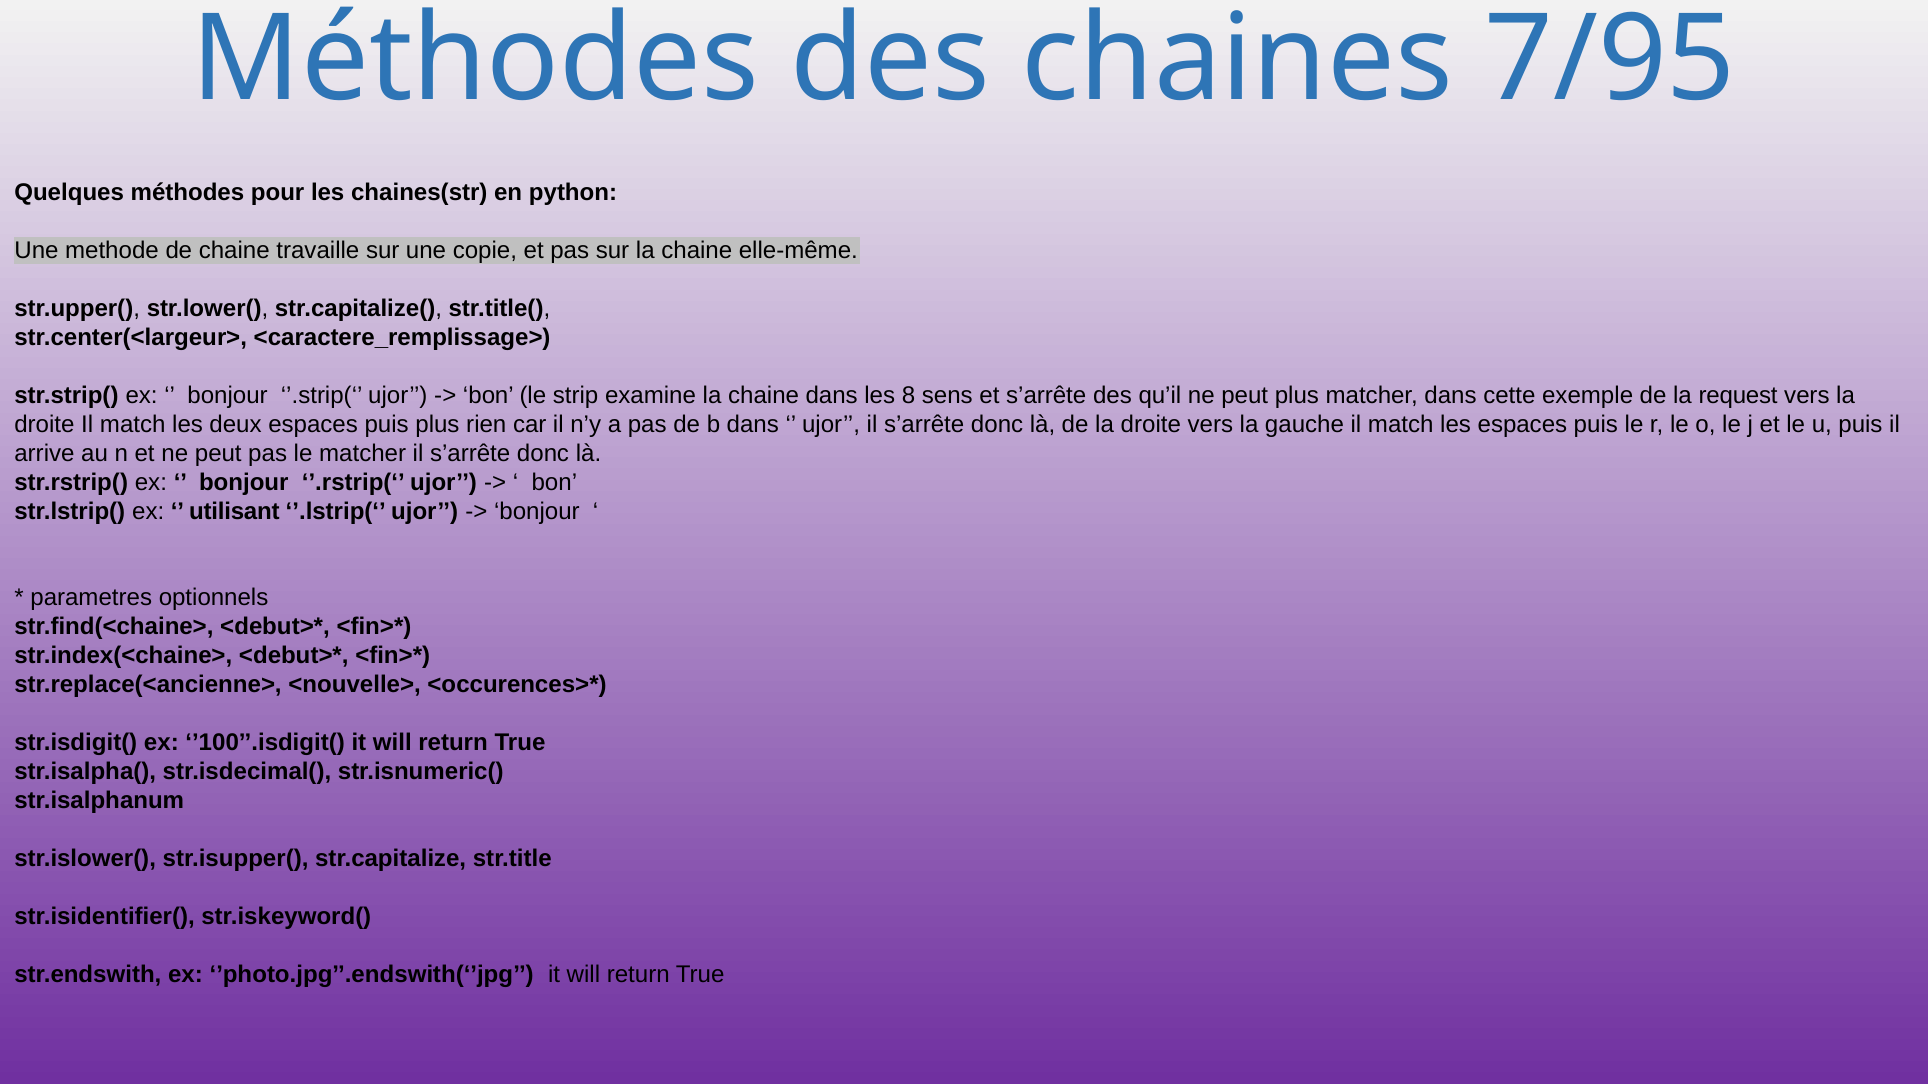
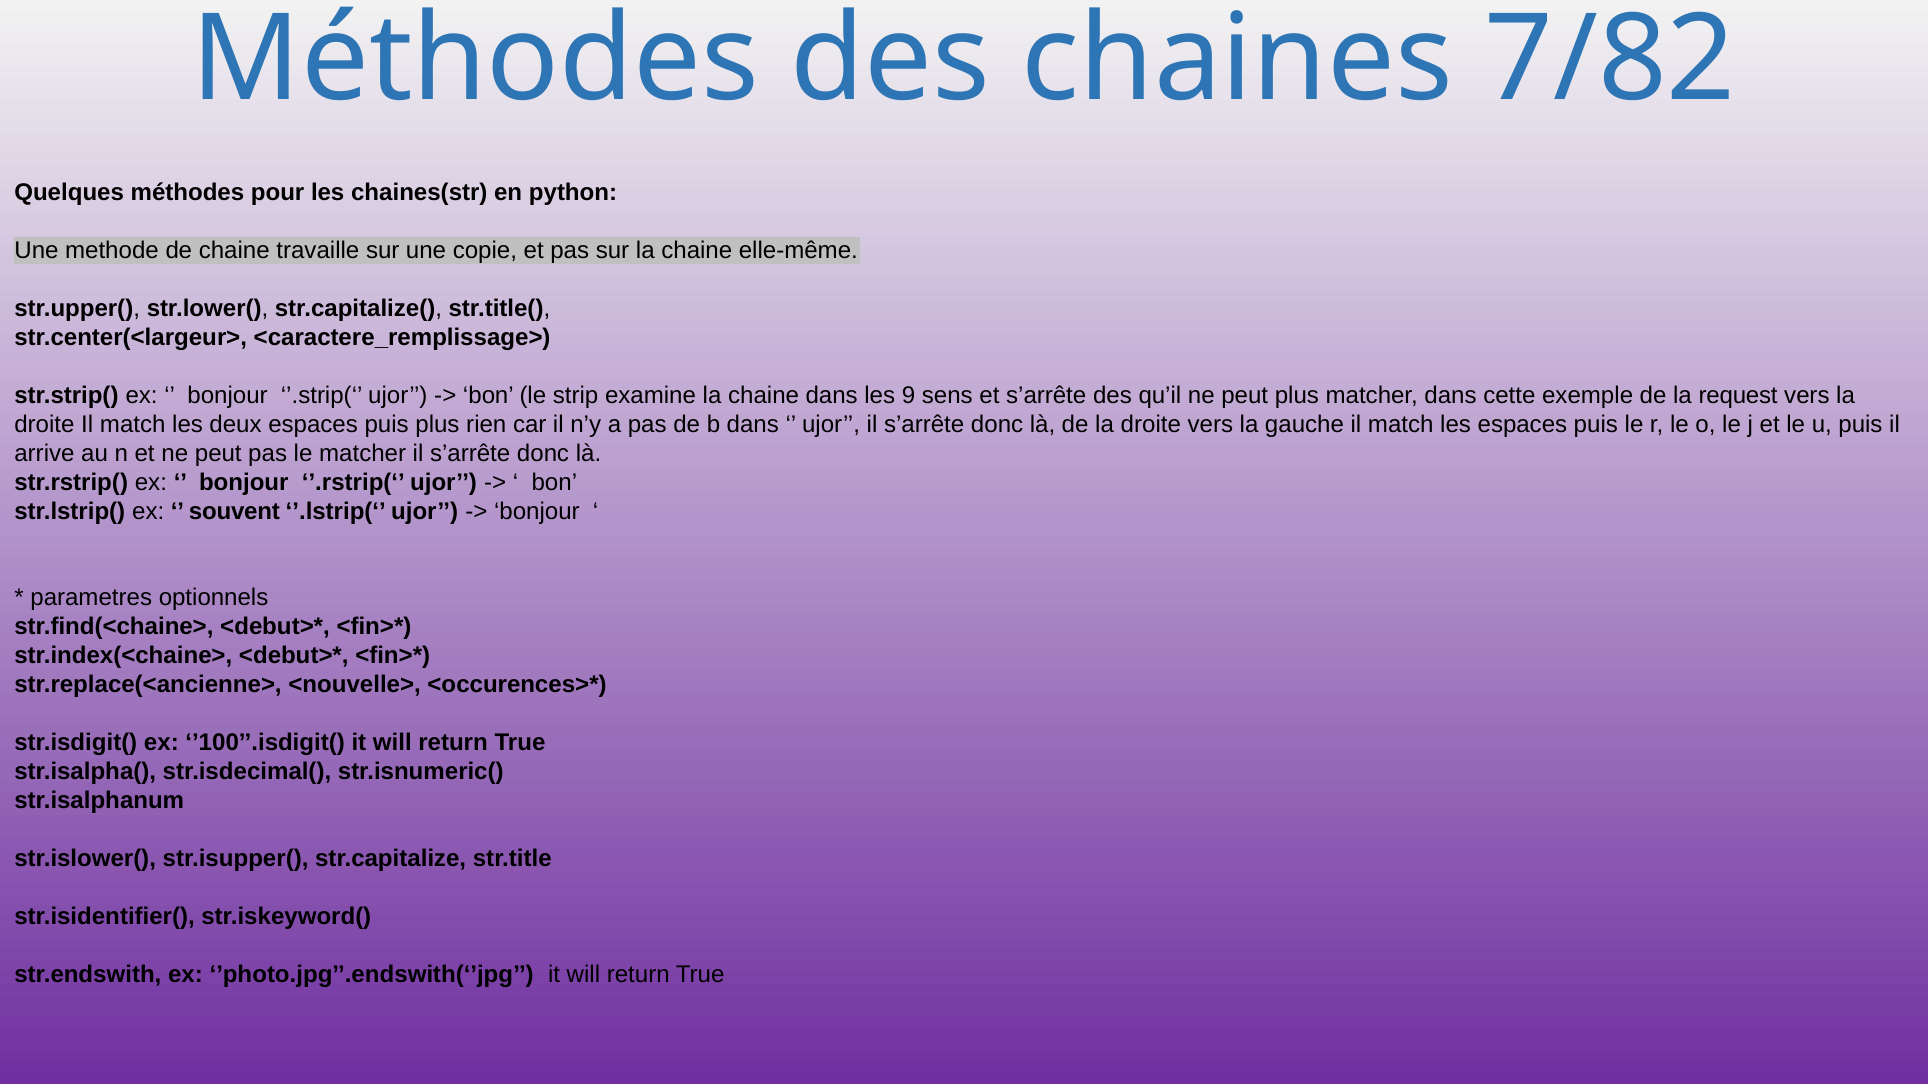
7/95: 7/95 -> 7/82
8: 8 -> 9
utilisant: utilisant -> souvent
